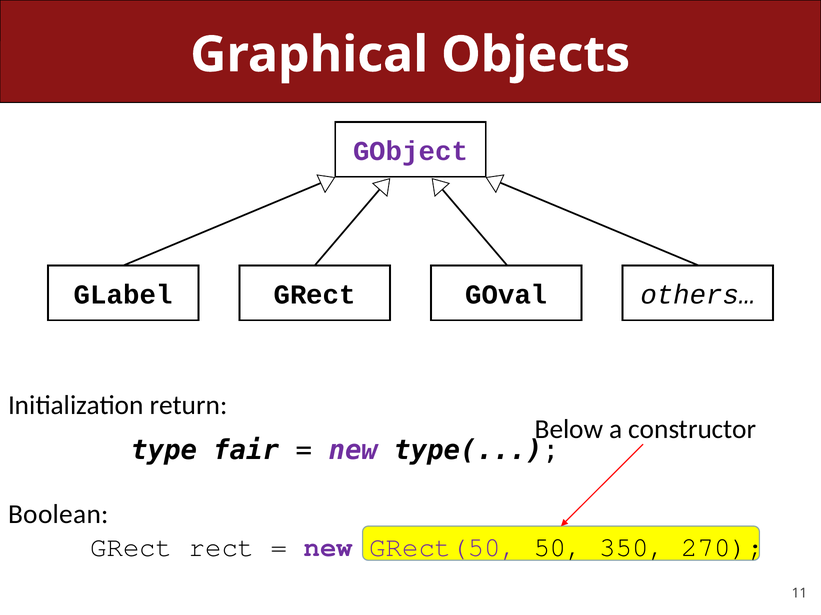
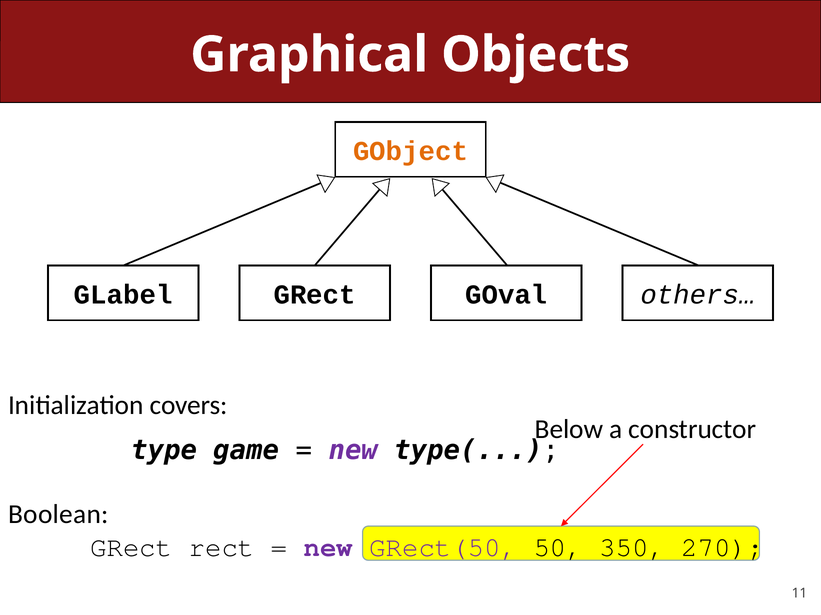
GObject colour: purple -> orange
return: return -> covers
fair: fair -> game
